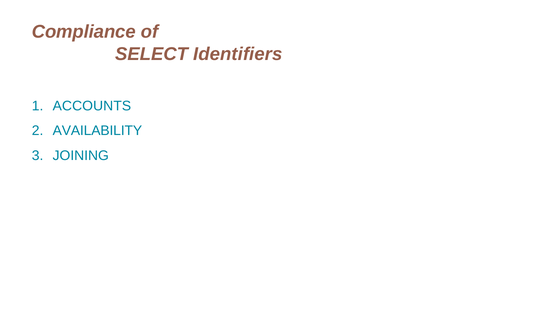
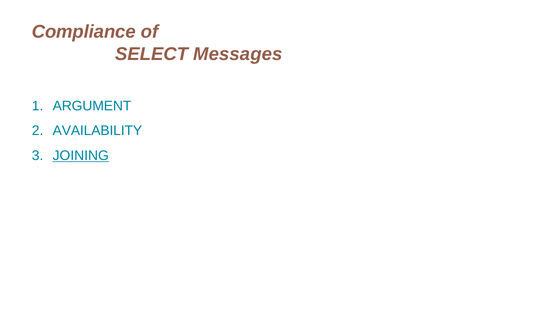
Identifiers: Identifiers -> Messages
ACCOUNTS: ACCOUNTS -> ARGUMENT
JOINING underline: none -> present
